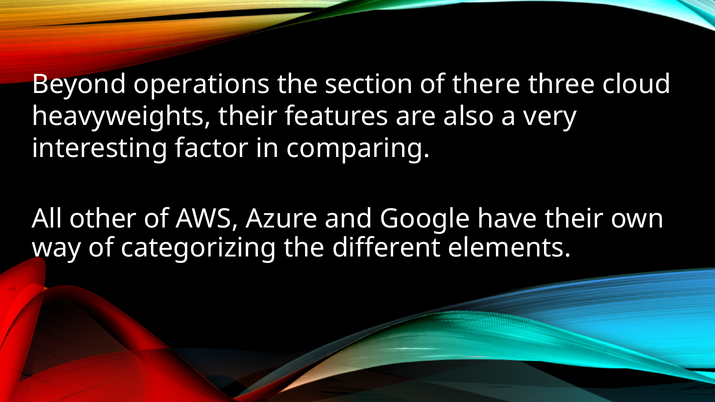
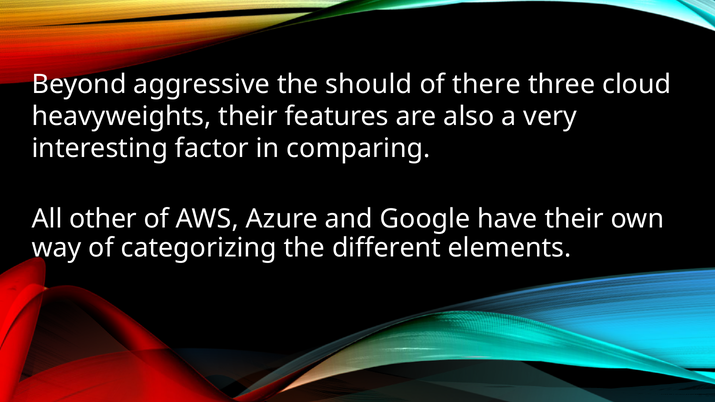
operations: operations -> aggressive
section: section -> should
